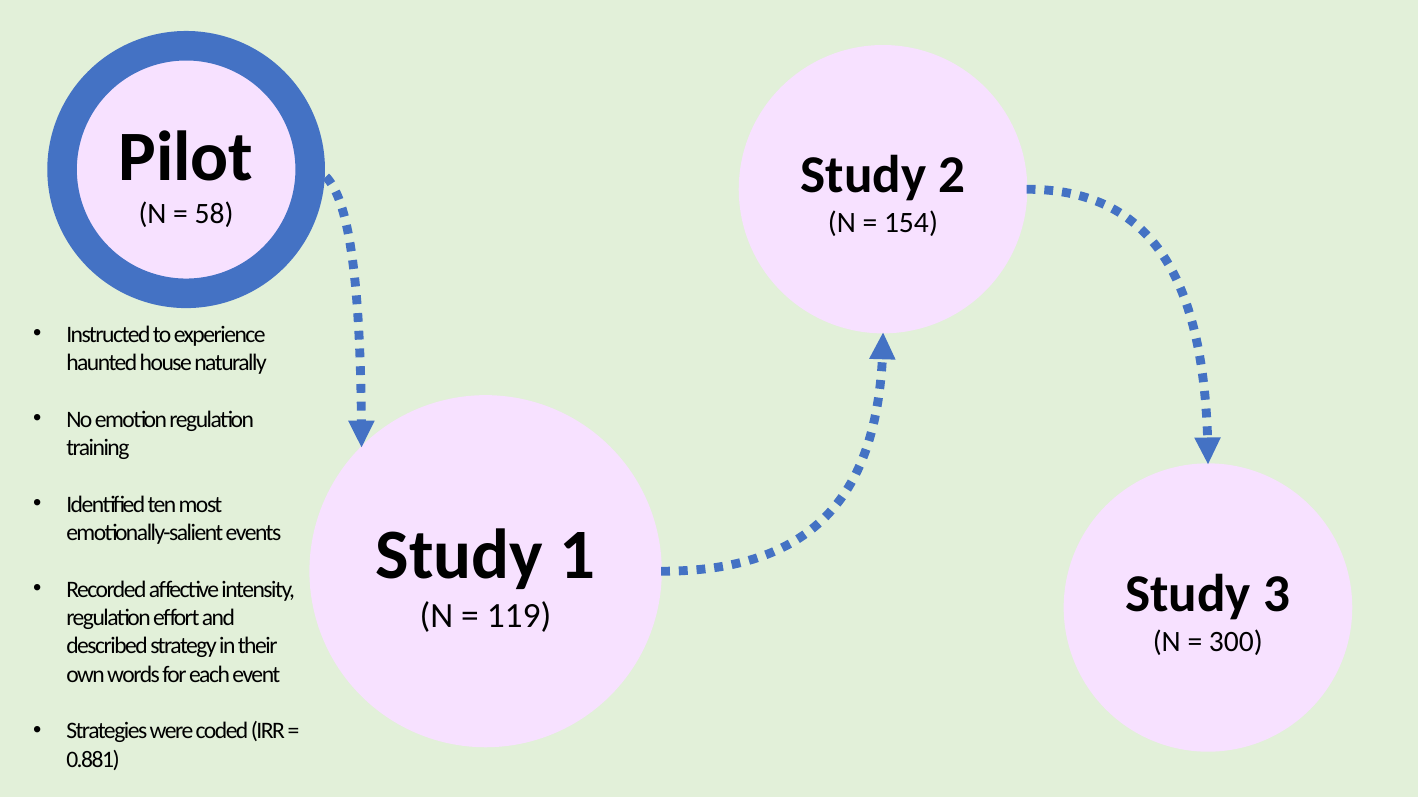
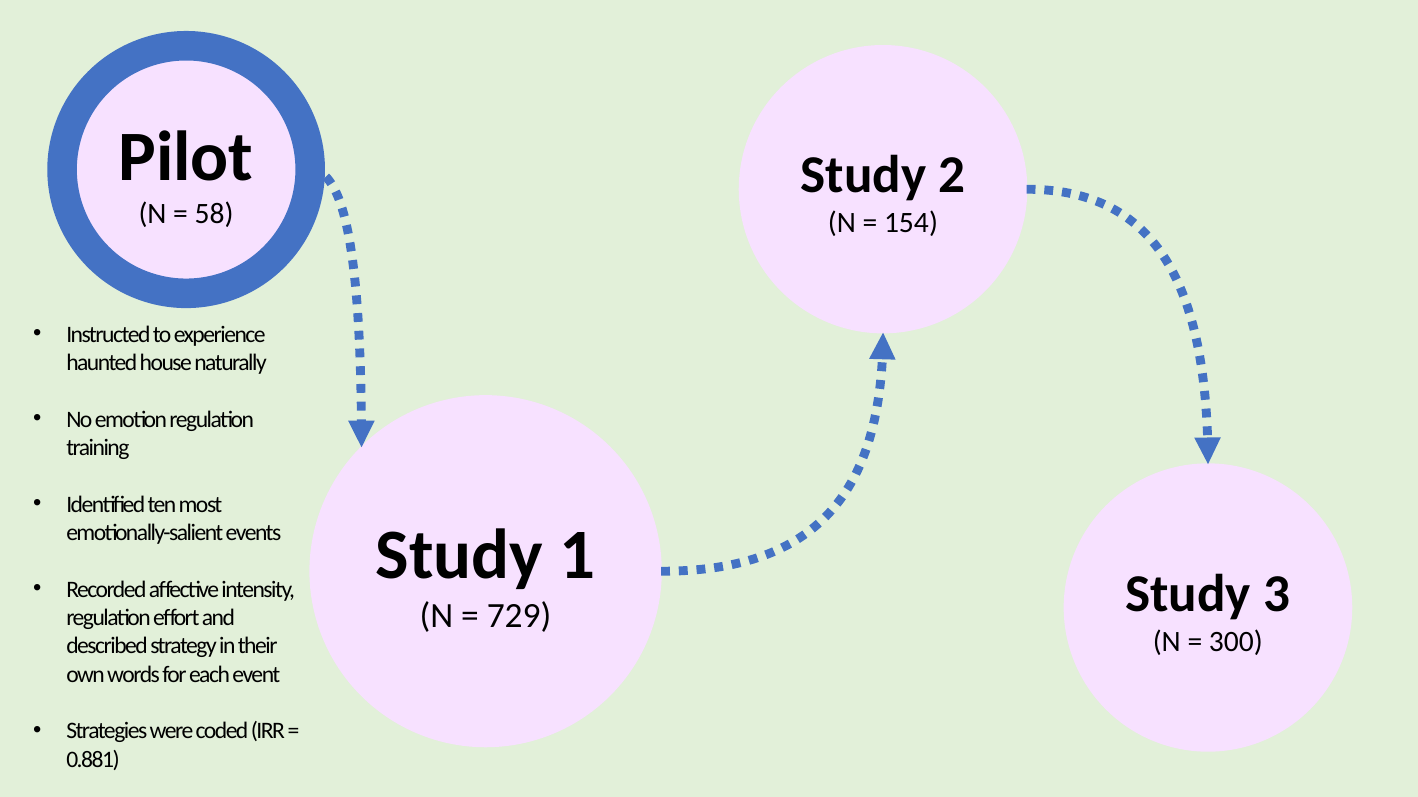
119: 119 -> 729
